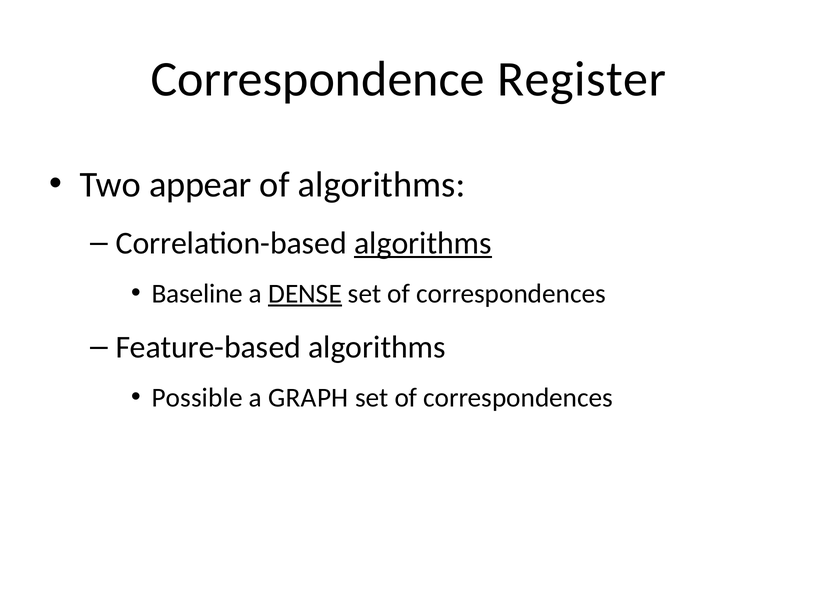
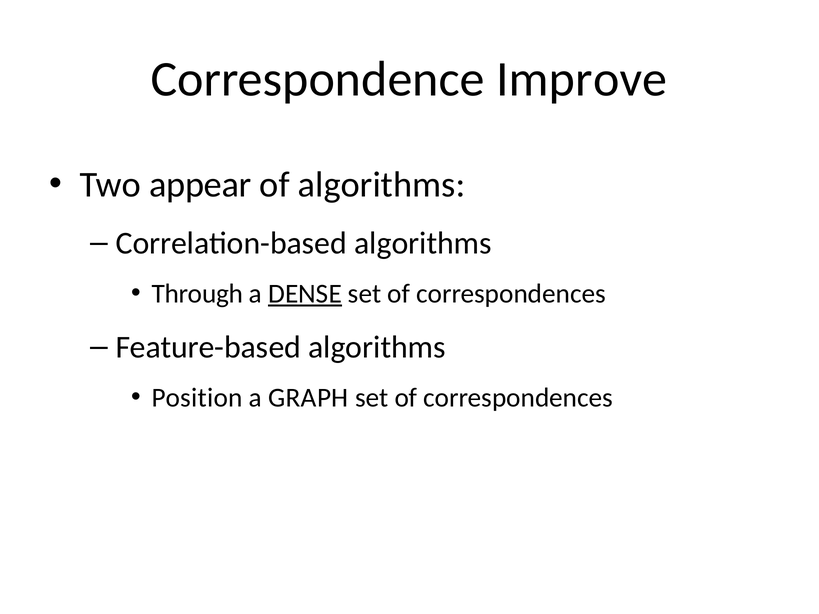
Register: Register -> Improve
algorithms at (423, 243) underline: present -> none
Baseline: Baseline -> Through
Possible: Possible -> Position
